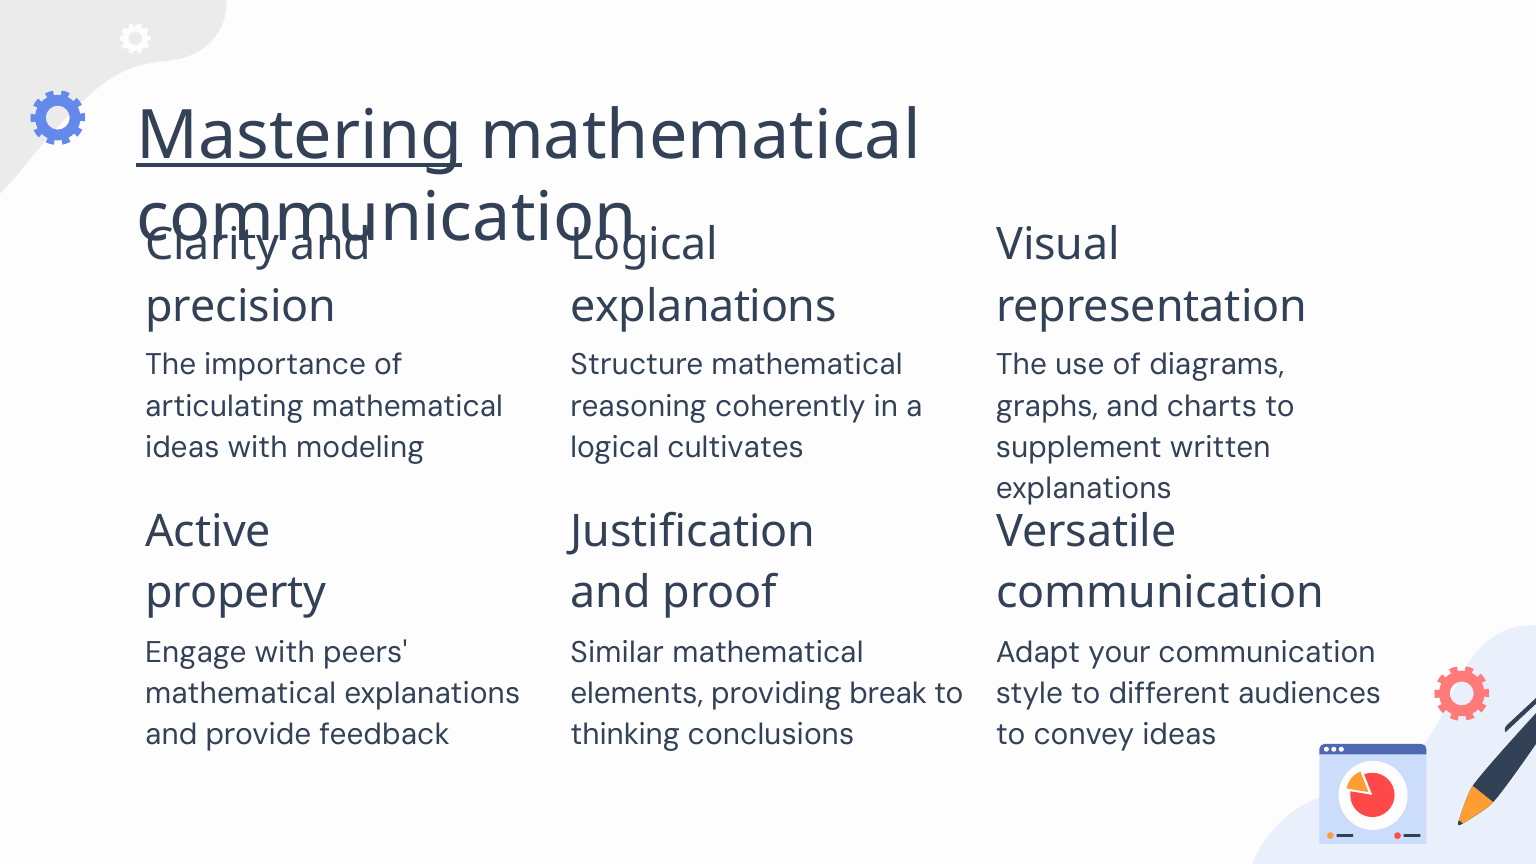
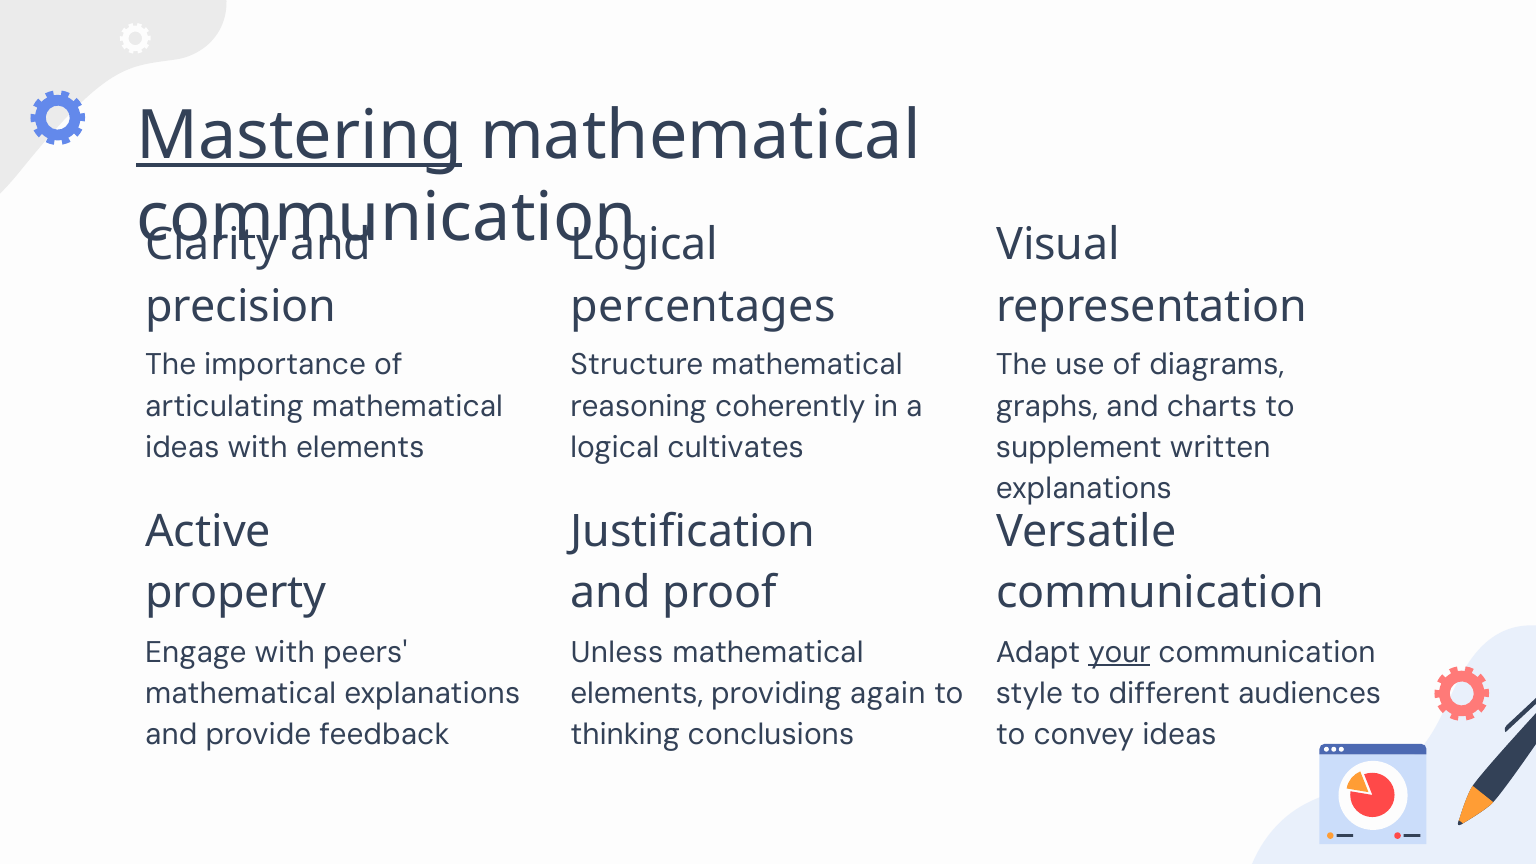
explanations at (704, 307): explanations -> percentages
with modeling: modeling -> elements
Similar: Similar -> Unless
your underline: none -> present
break: break -> again
